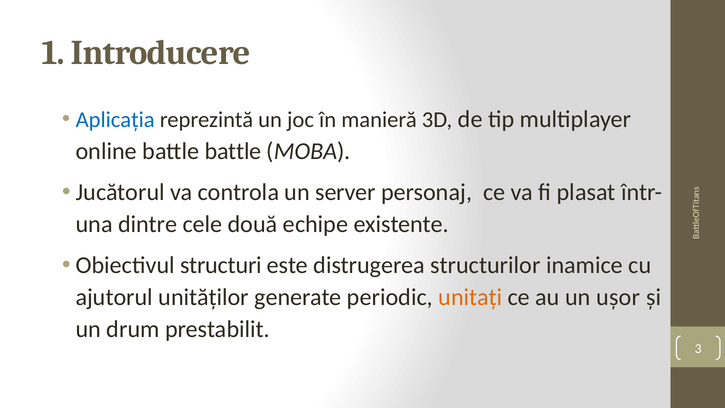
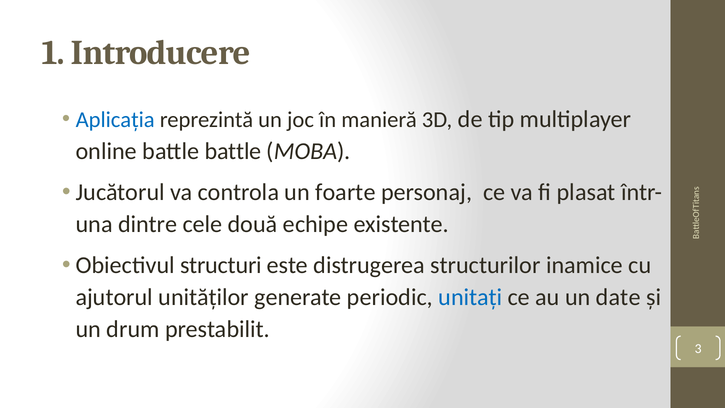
server: server -> foarte
unitați colour: orange -> blue
ușor: ușor -> date
